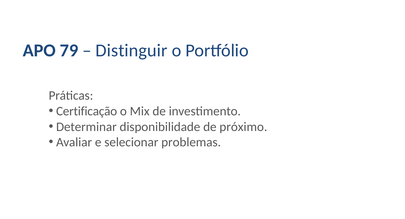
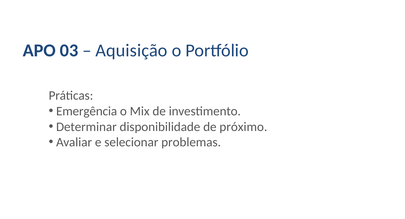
79: 79 -> 03
Distinguir: Distinguir -> Aquisição
Certificação: Certificação -> Emergência
